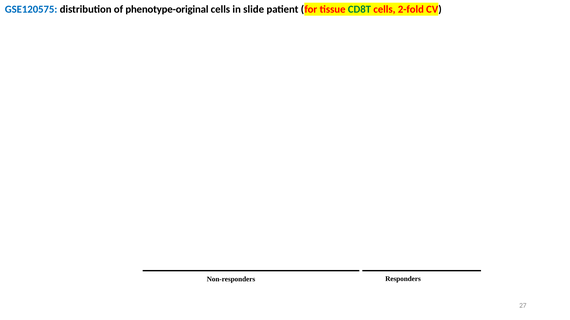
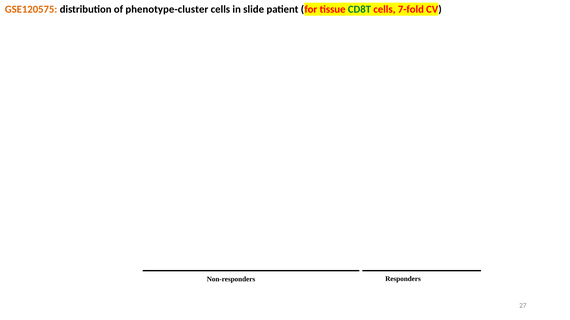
GSE120575 colour: blue -> orange
phenotype-original: phenotype-original -> phenotype-cluster
2-fold: 2-fold -> 7-fold
